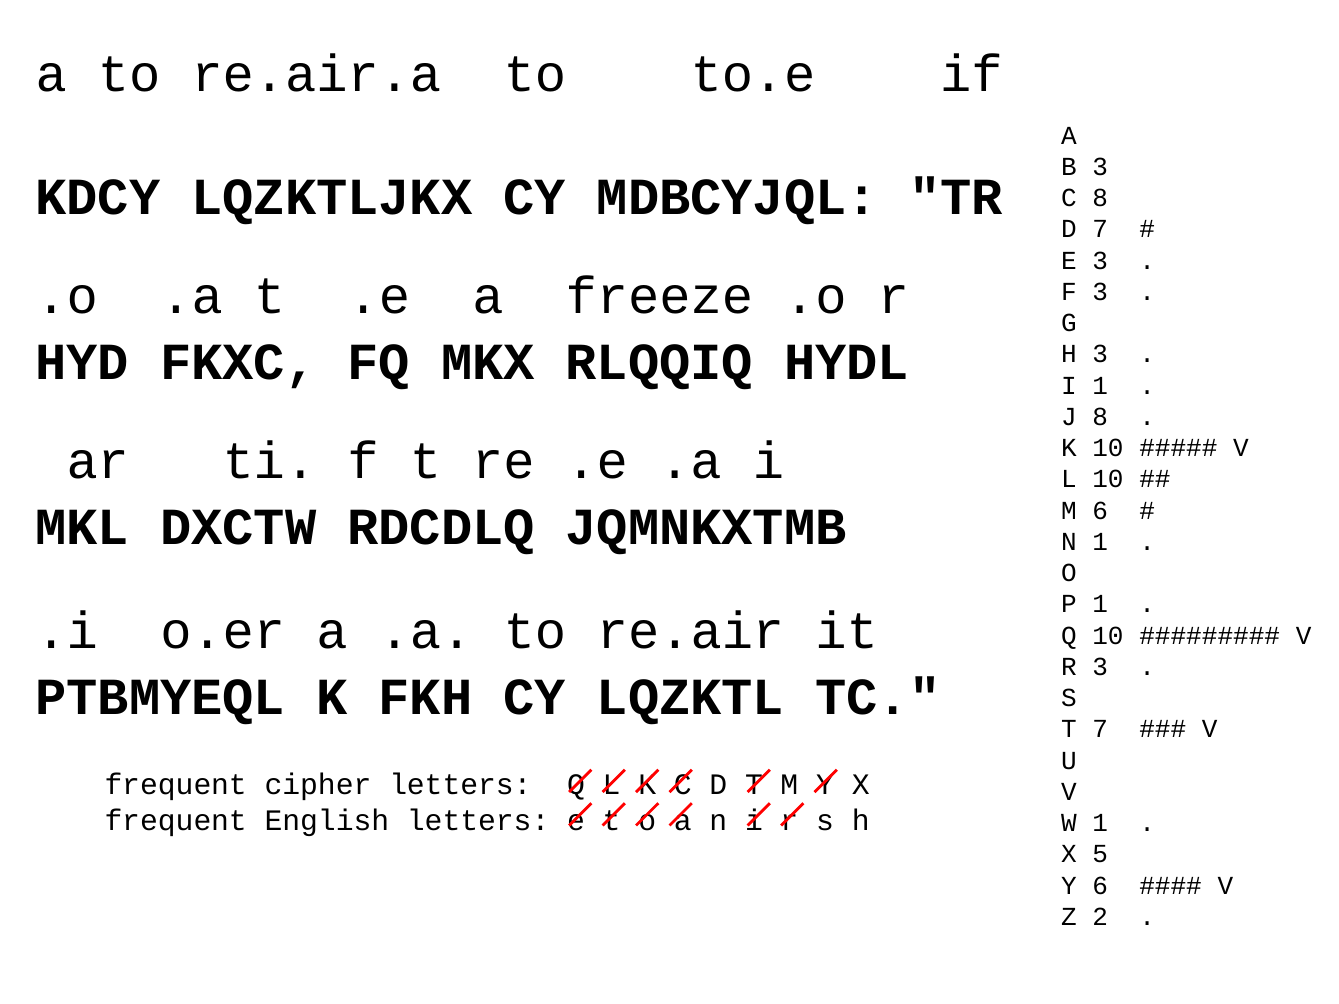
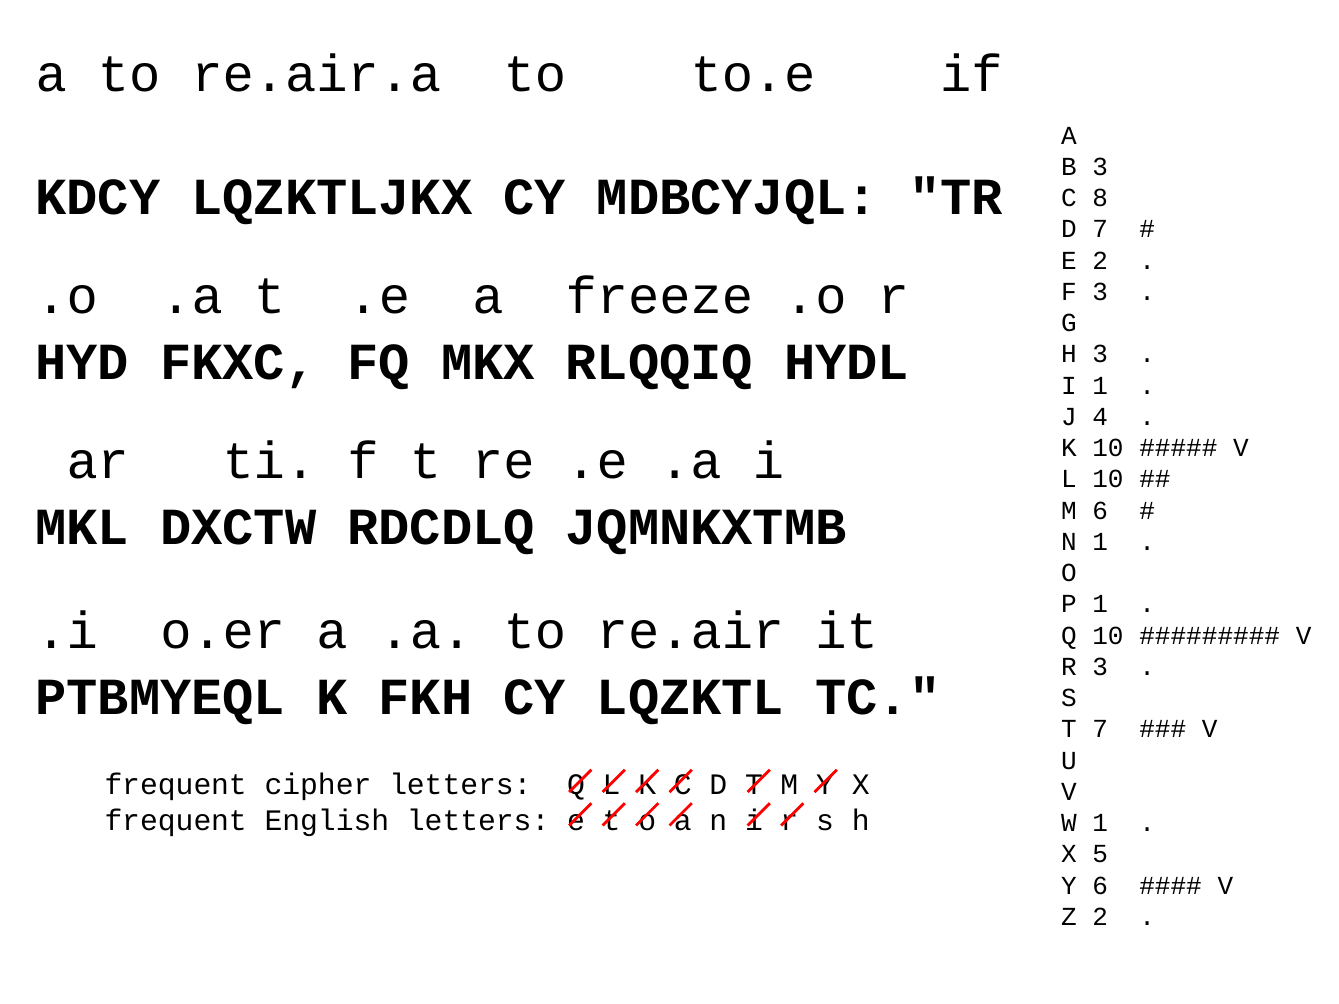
E 3: 3 -> 2
J 8: 8 -> 4
